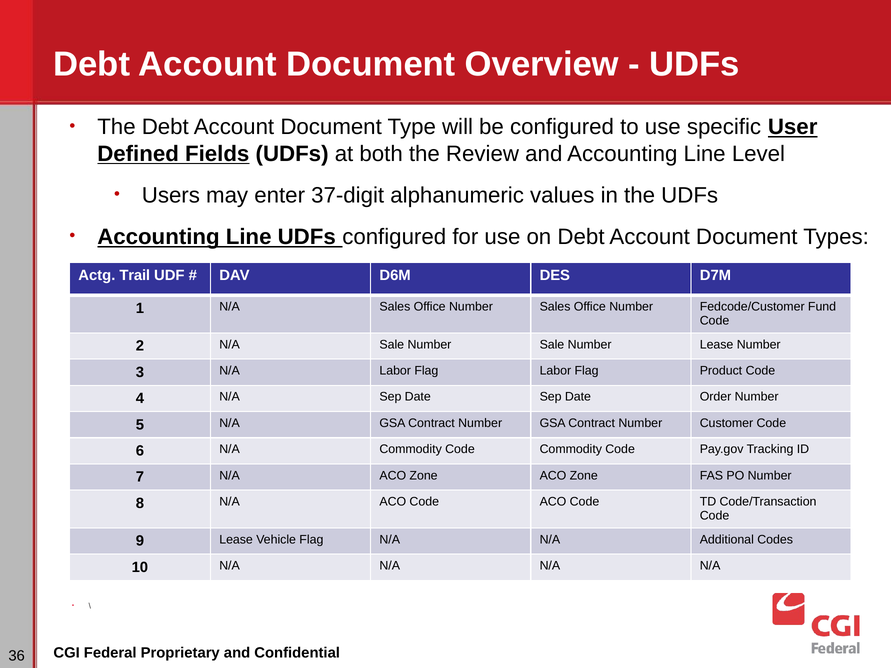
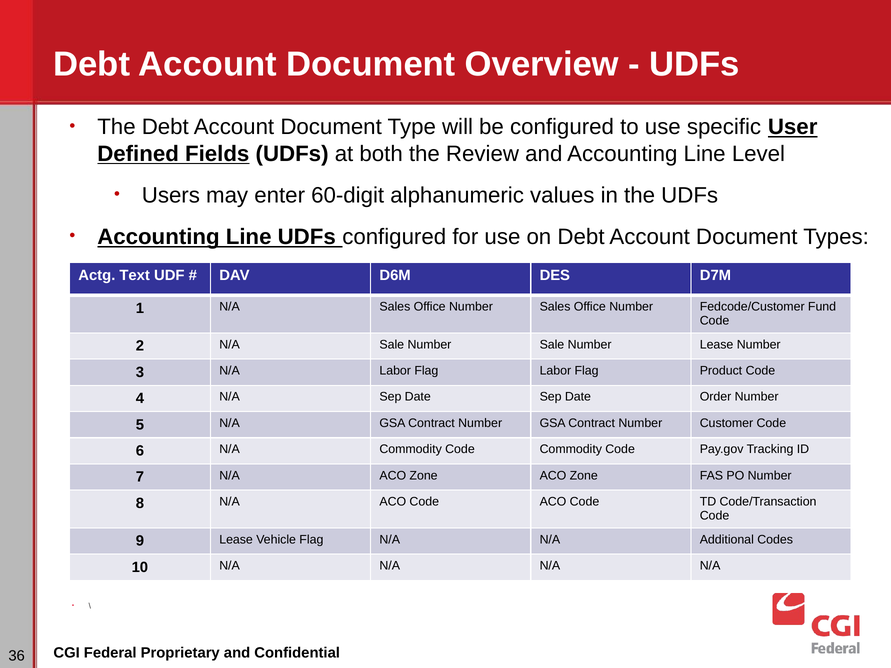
37-digit: 37-digit -> 60-digit
Trail: Trail -> Text
